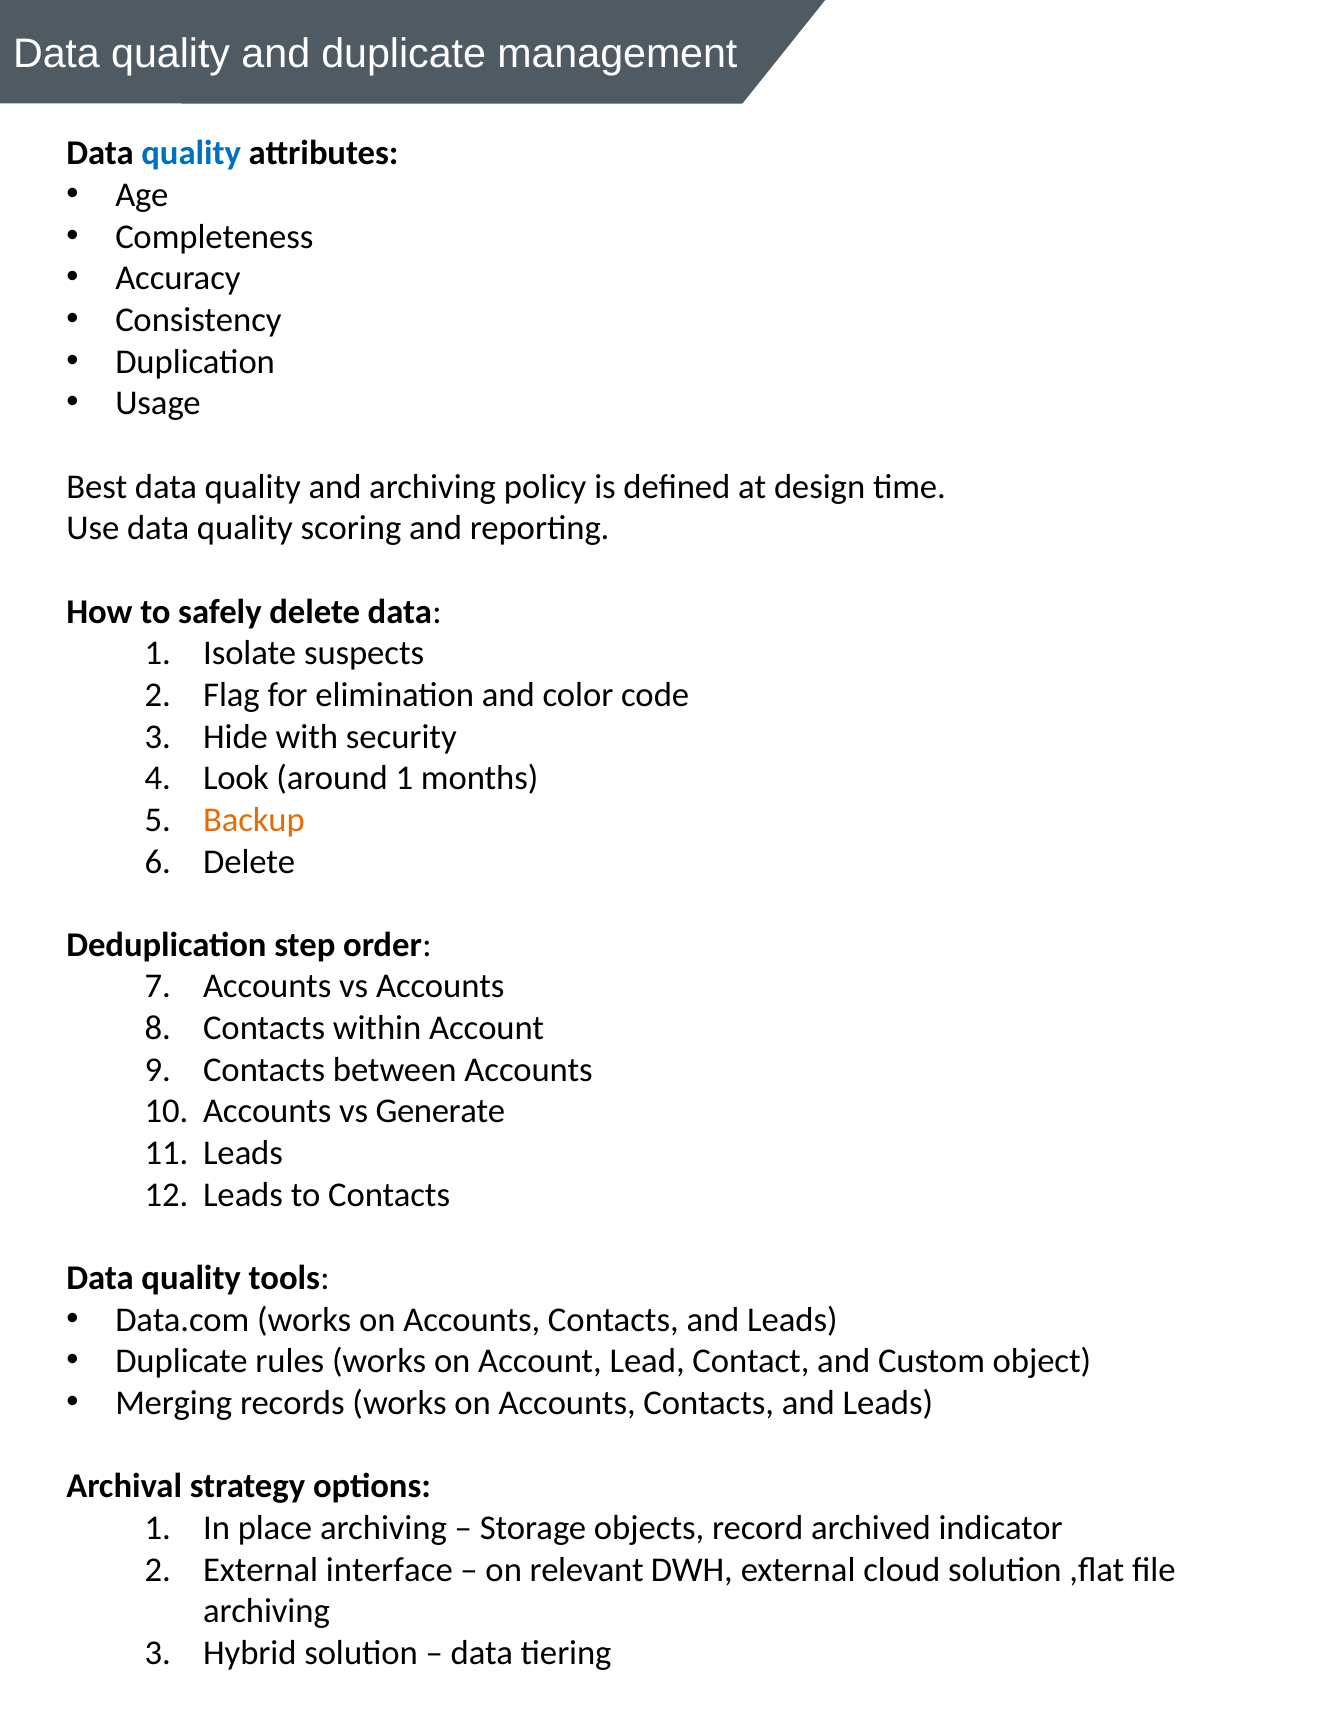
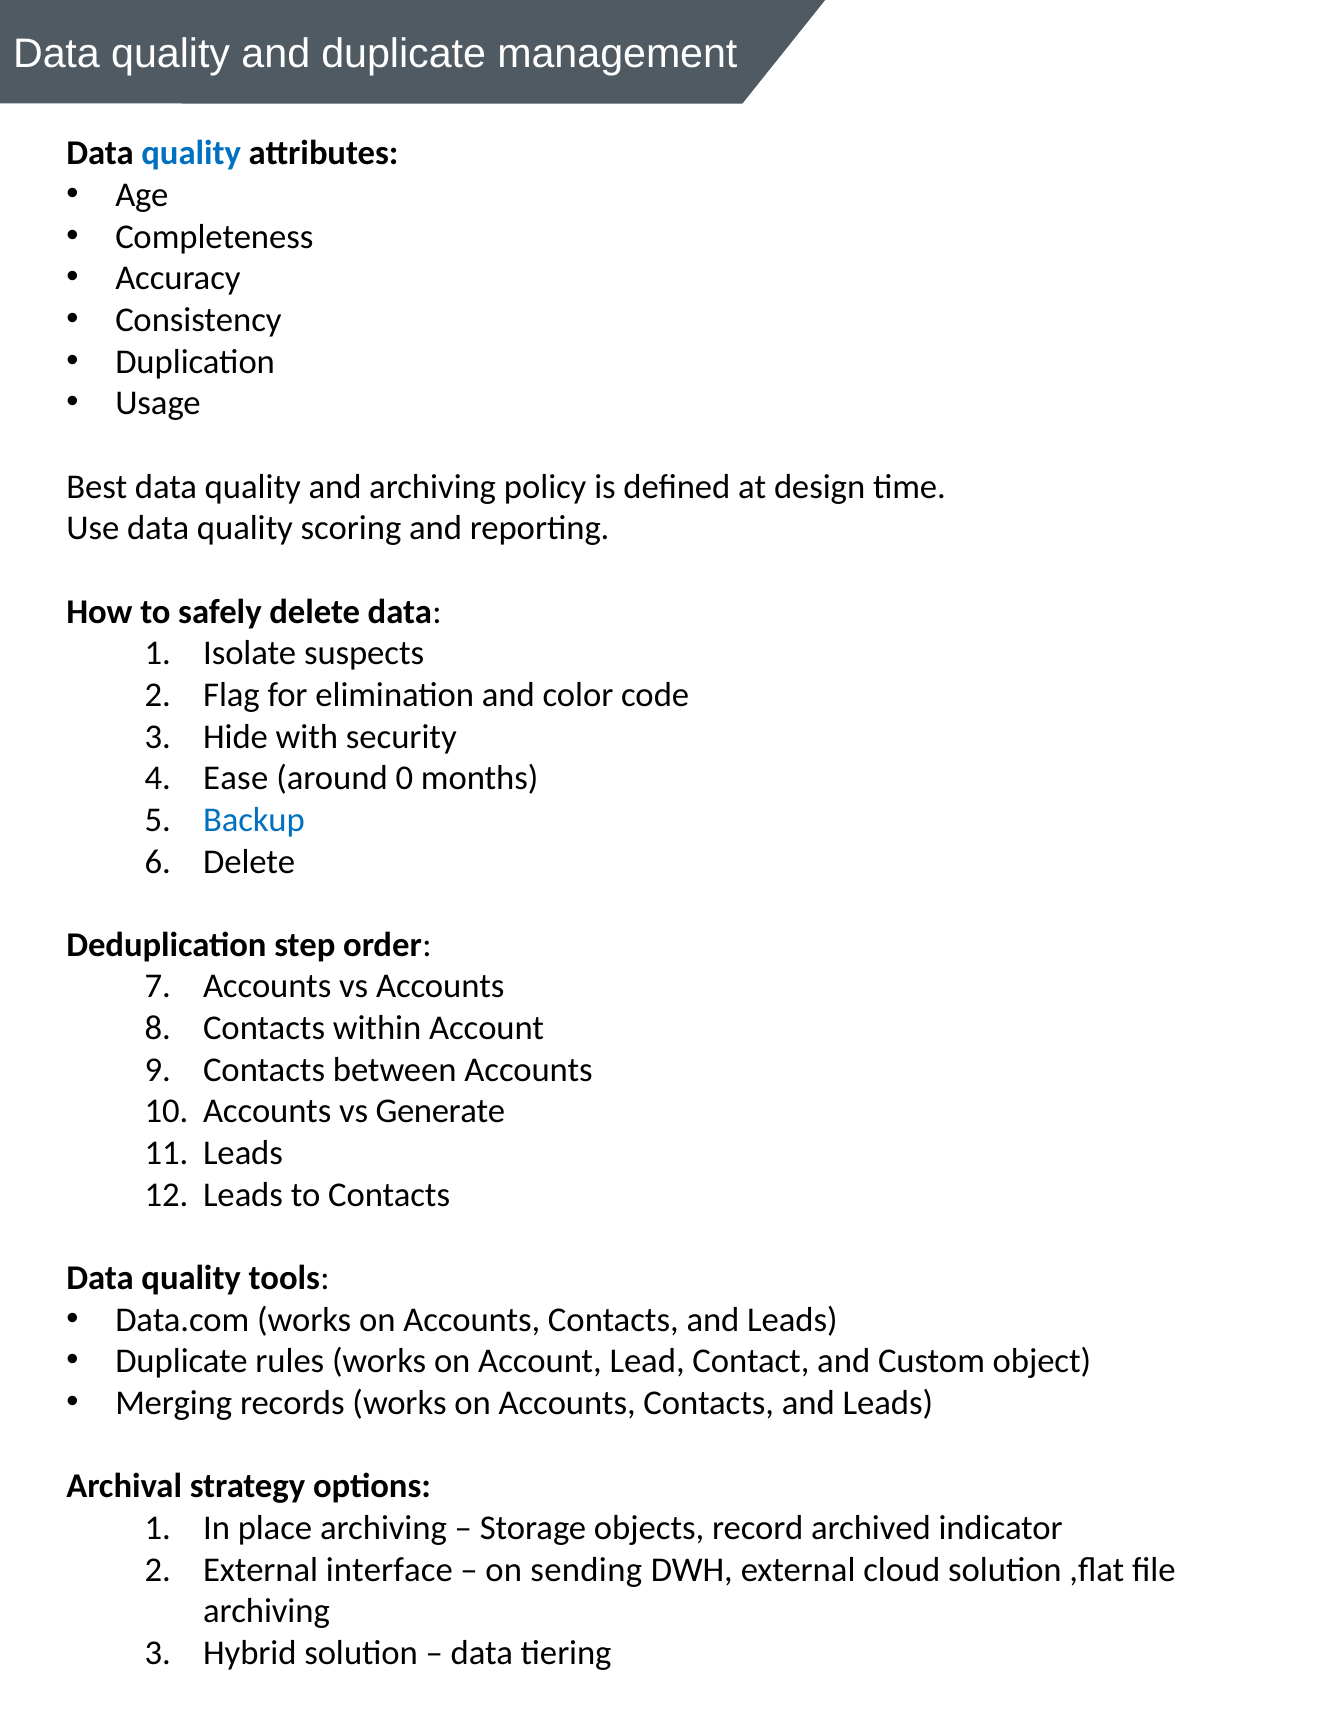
Look: Look -> Ease
around 1: 1 -> 0
Backup colour: orange -> blue
relevant: relevant -> sending
